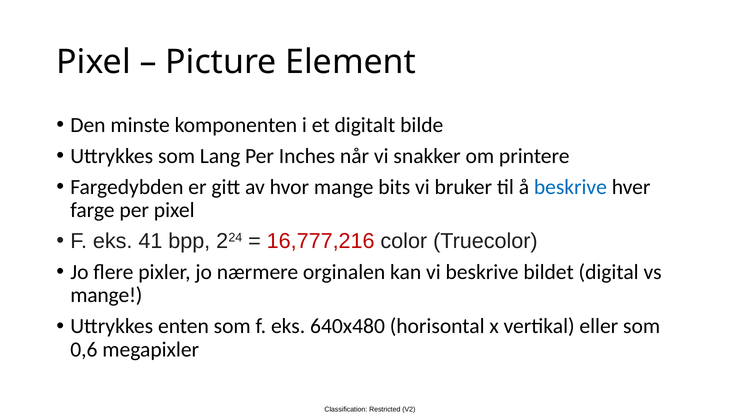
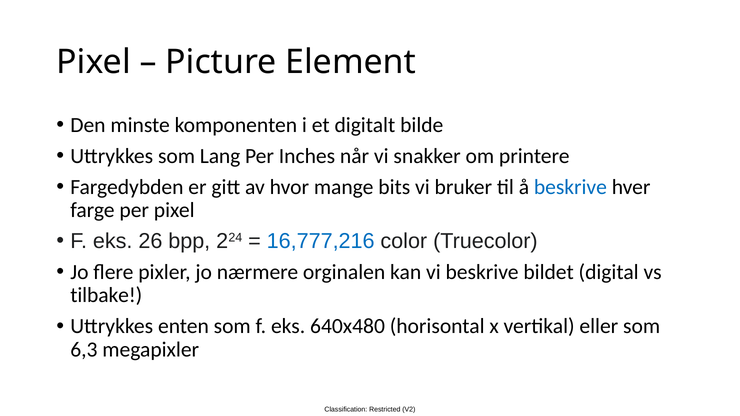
41: 41 -> 26
16,777,216 colour: red -> blue
mange at (106, 296): mange -> tilbake
0,6: 0,6 -> 6,3
